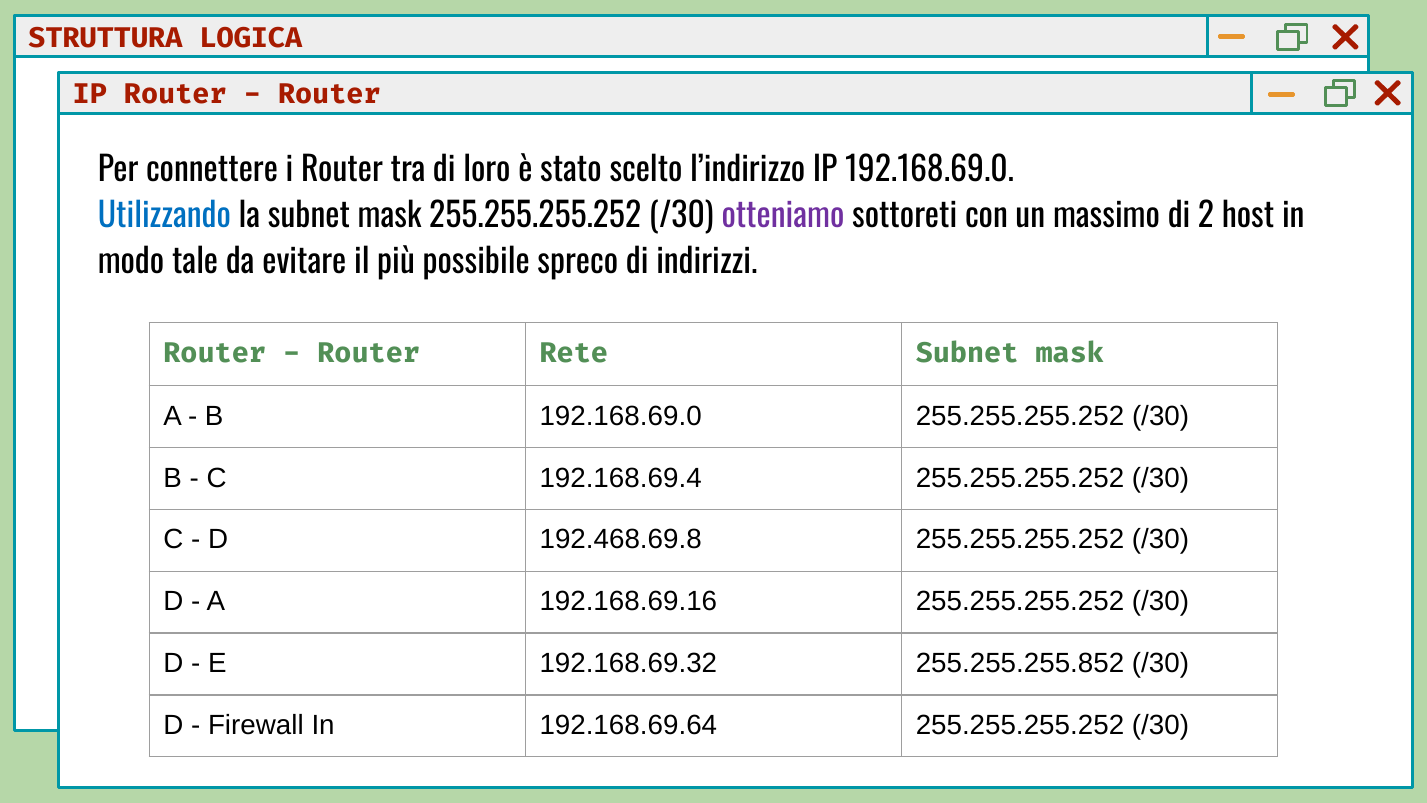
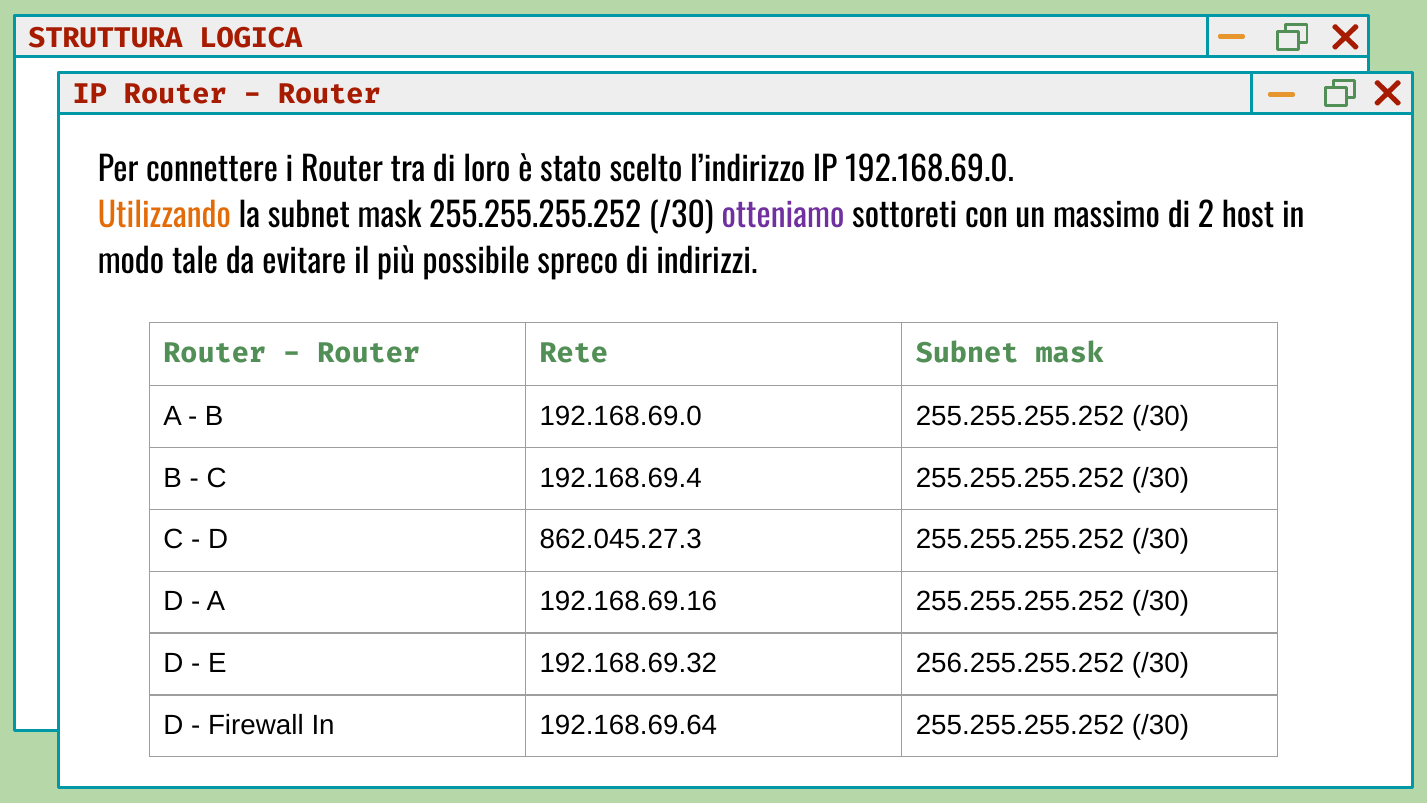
Utilizzando colour: blue -> orange
192.468.69.8: 192.468.69.8 -> 862.045.27.3
255.255.255.852: 255.255.255.852 -> 256.255.255.252
